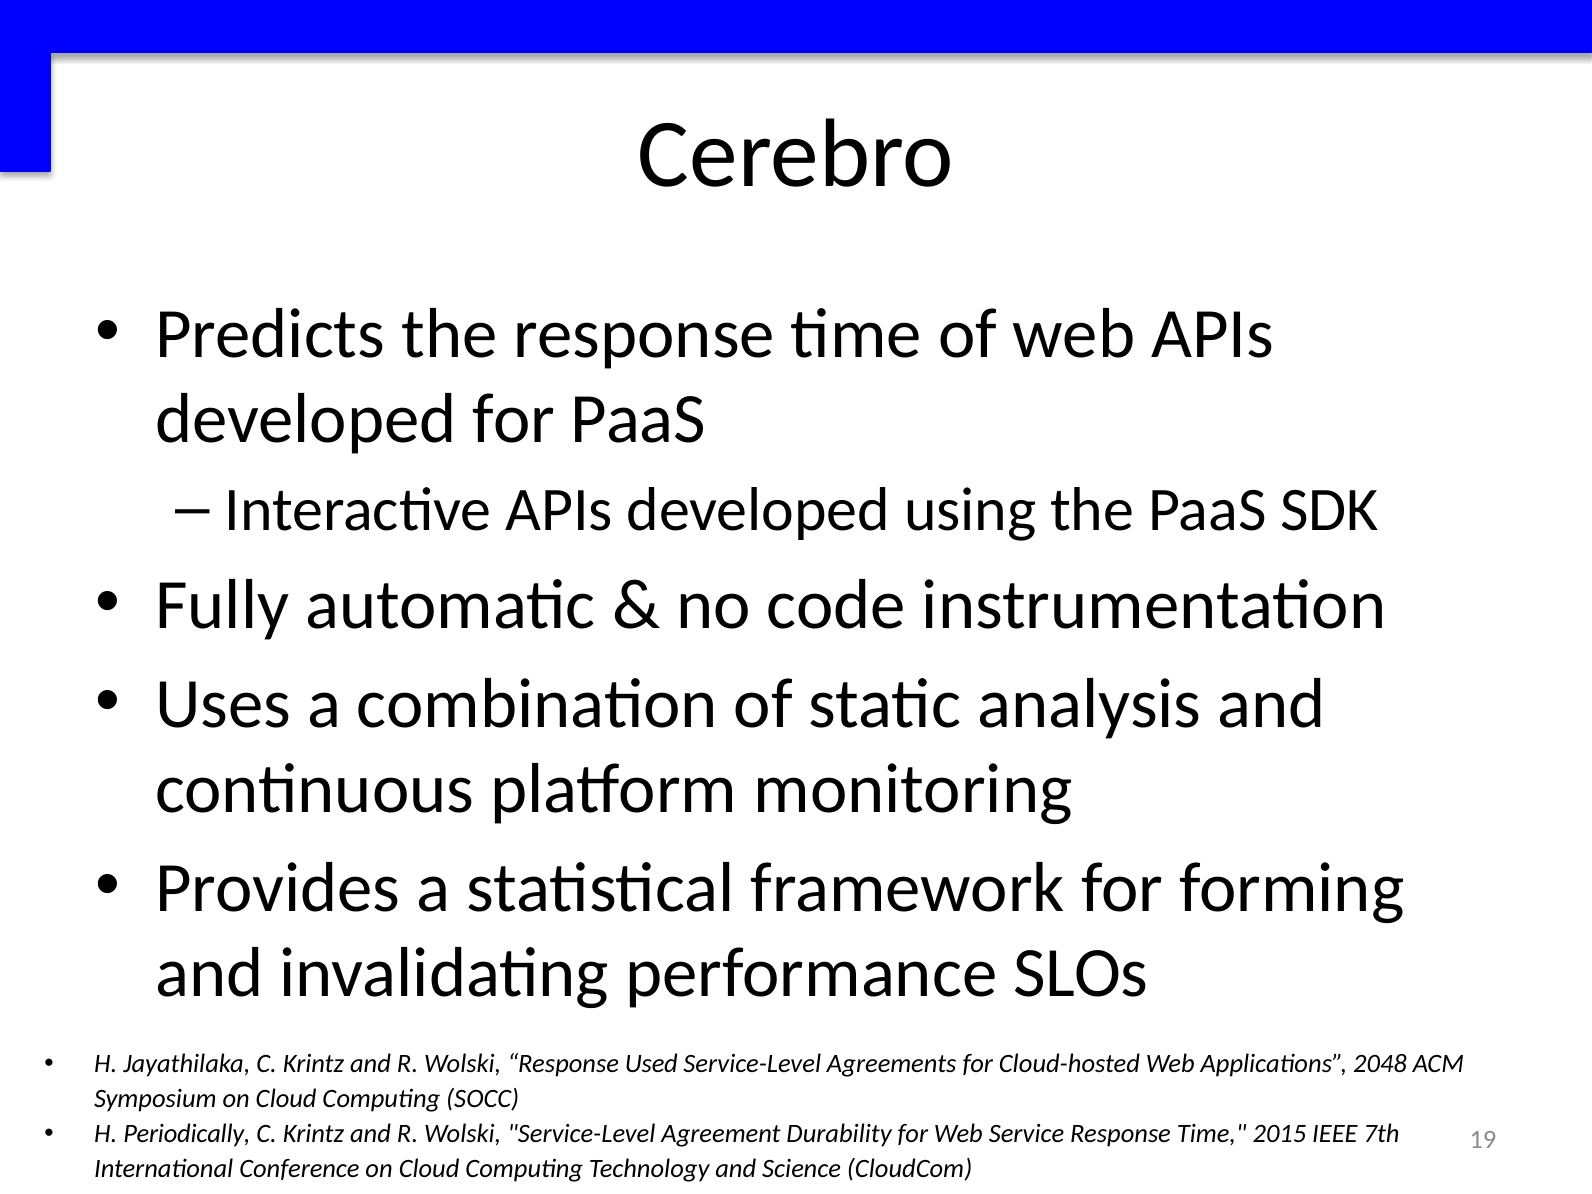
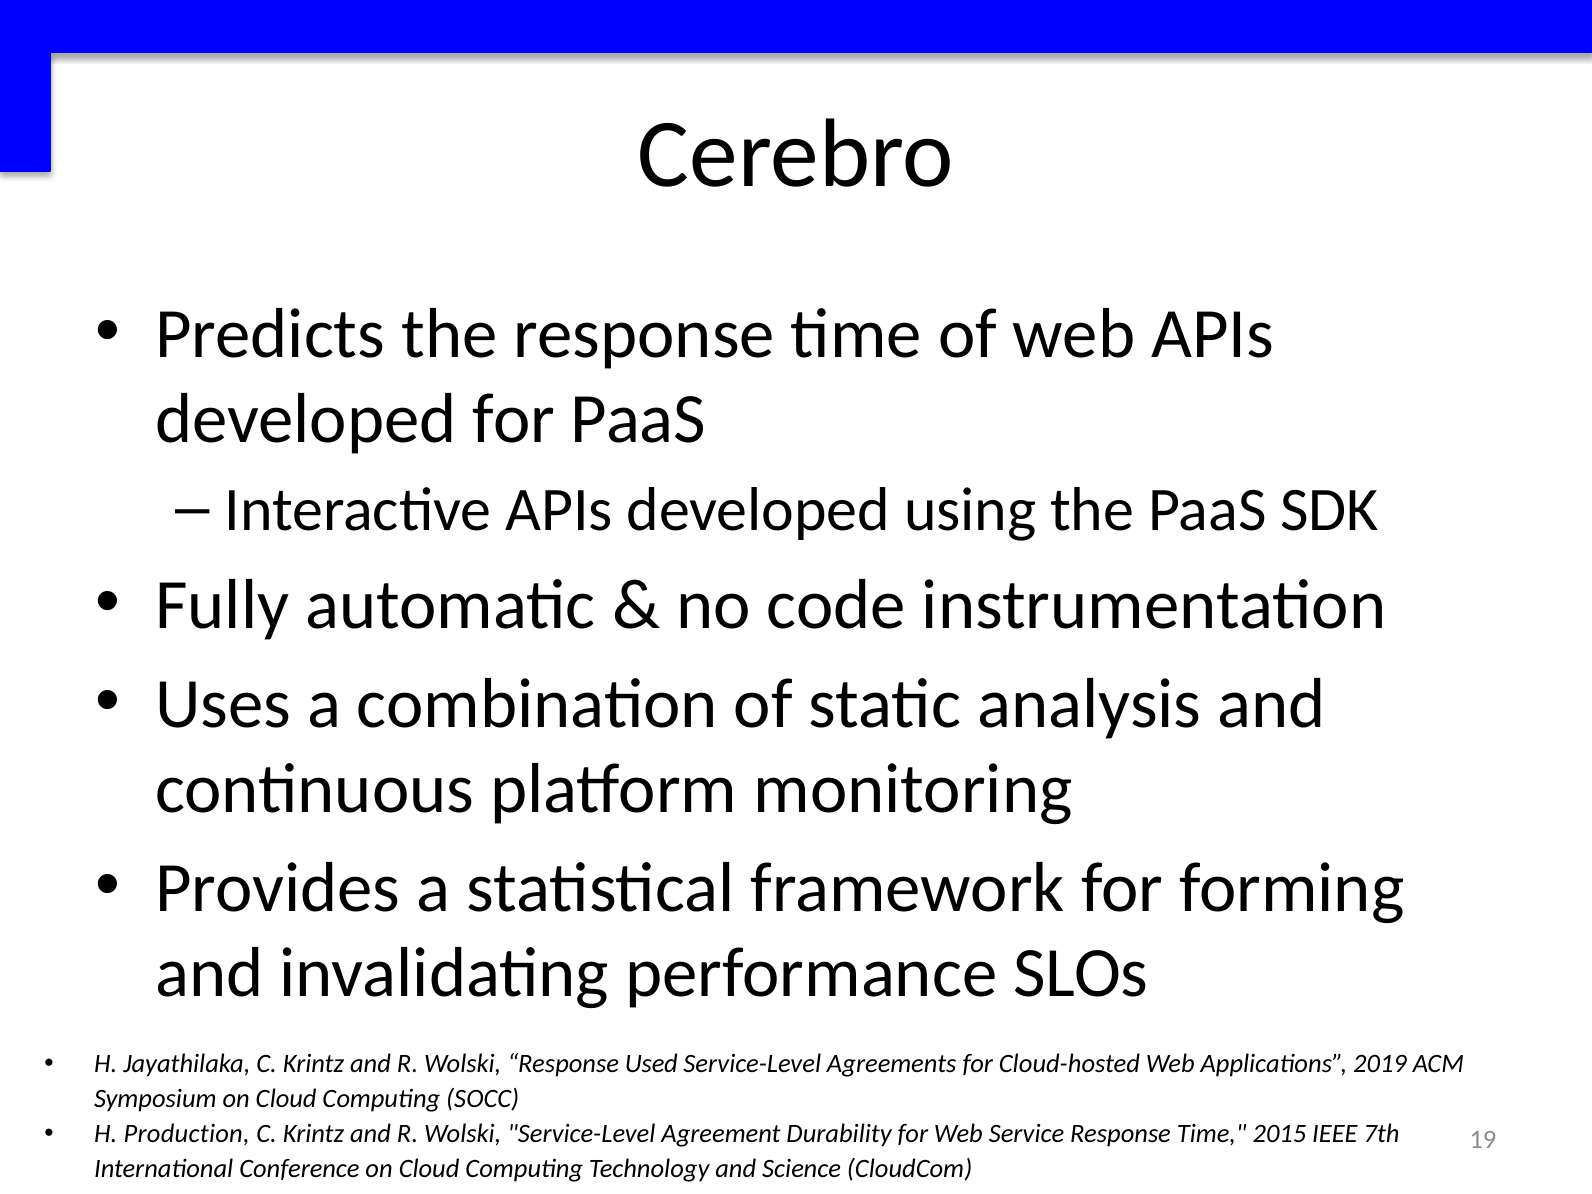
2048: 2048 -> 2019
Periodically: Periodically -> Production
